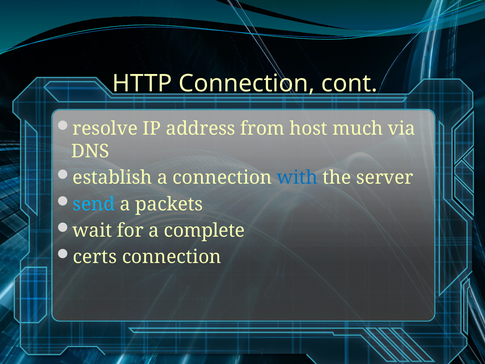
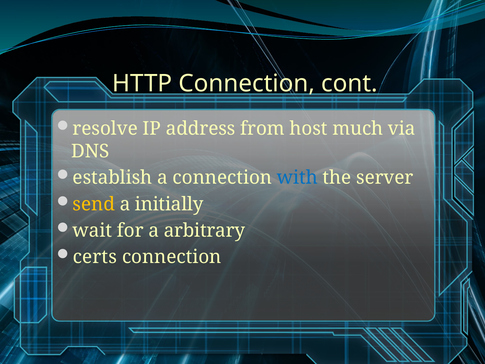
send colour: light blue -> yellow
packets: packets -> initially
complete: complete -> arbitrary
